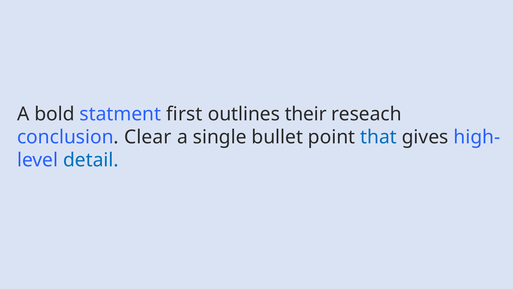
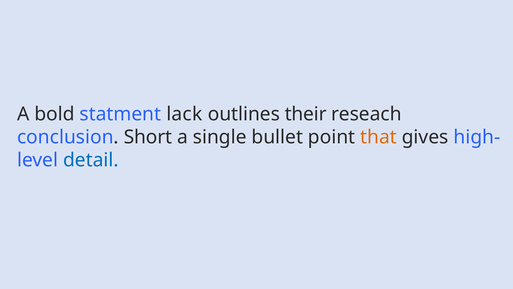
first: first -> lack
Clear: Clear -> Short
that colour: blue -> orange
